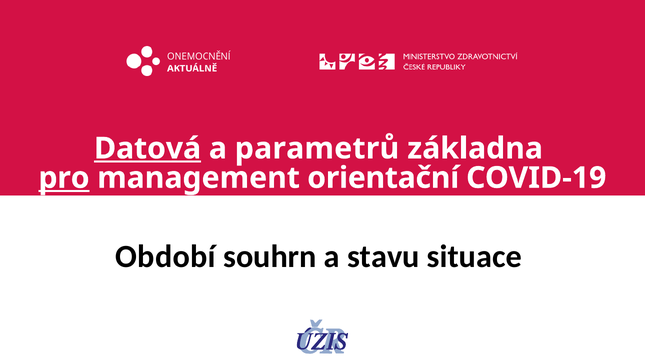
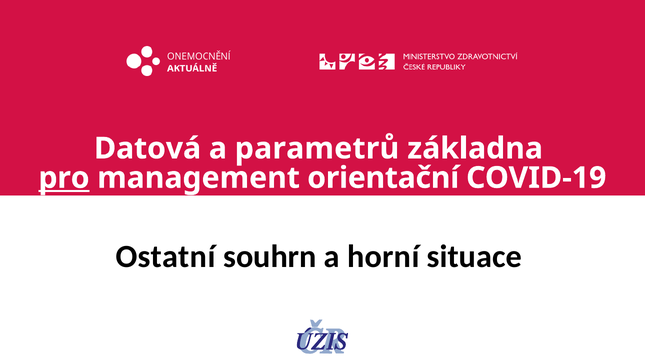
Datová underline: present -> none
Období: Období -> Ostatní
stavu: stavu -> horní
